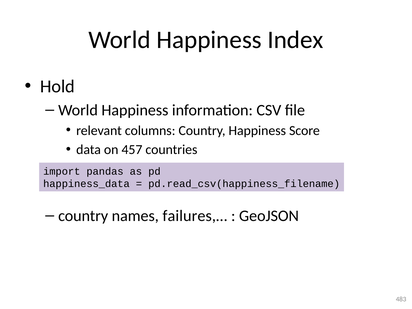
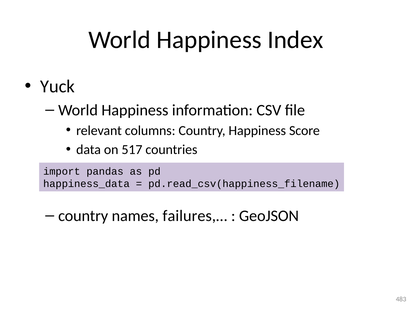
Hold: Hold -> Yuck
457: 457 -> 517
